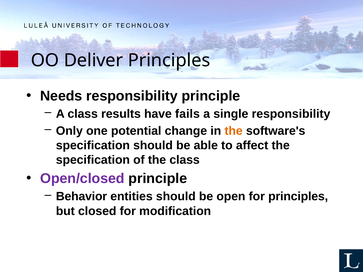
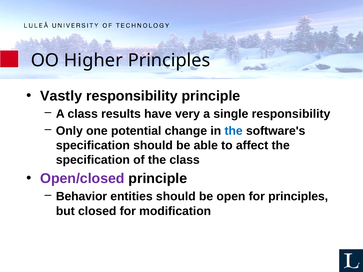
Deliver: Deliver -> Higher
Needs: Needs -> Vastly
fails: fails -> very
the at (234, 131) colour: orange -> blue
